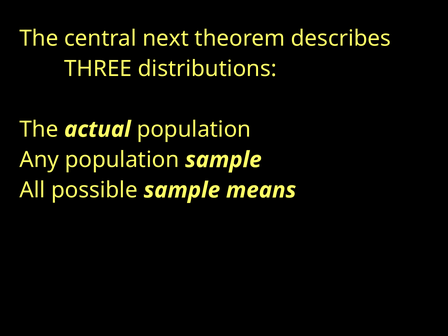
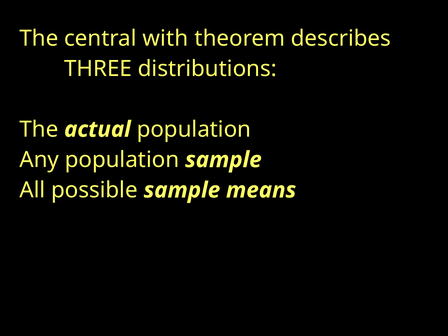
next: next -> with
